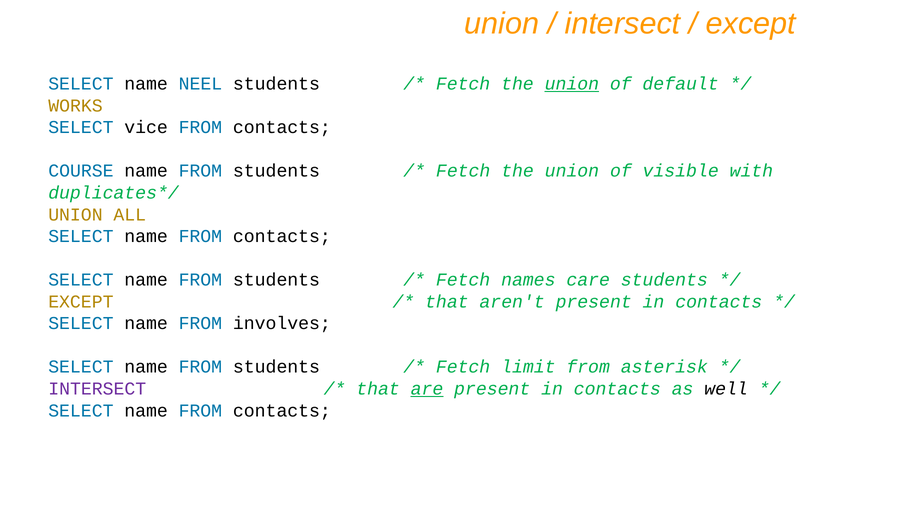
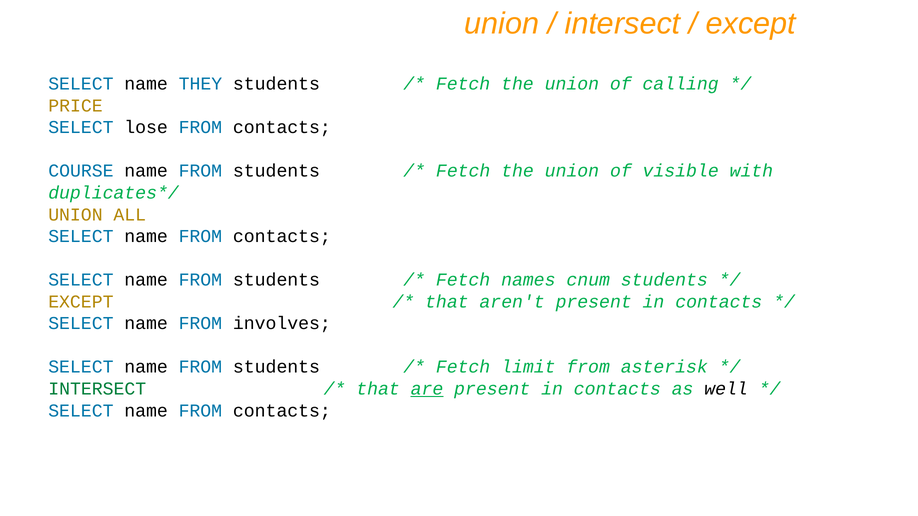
NEEL: NEEL -> THEY
union at (572, 84) underline: present -> none
default: default -> calling
WORKS: WORKS -> PRICE
vice: vice -> lose
care: care -> cnum
INTERSECT at (97, 389) colour: purple -> green
